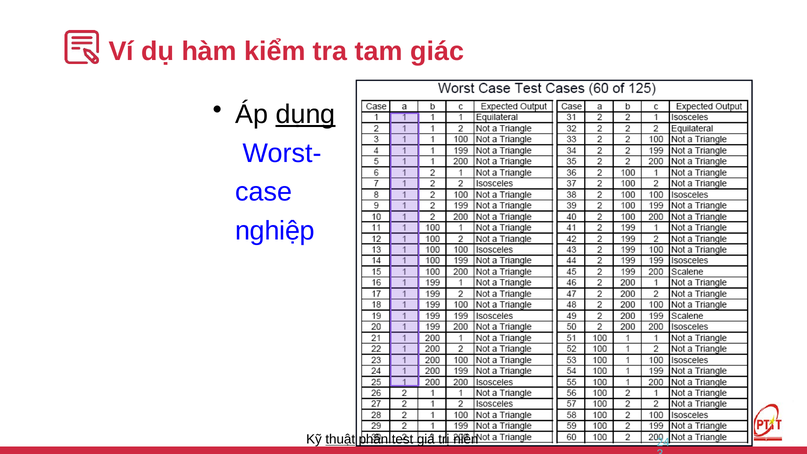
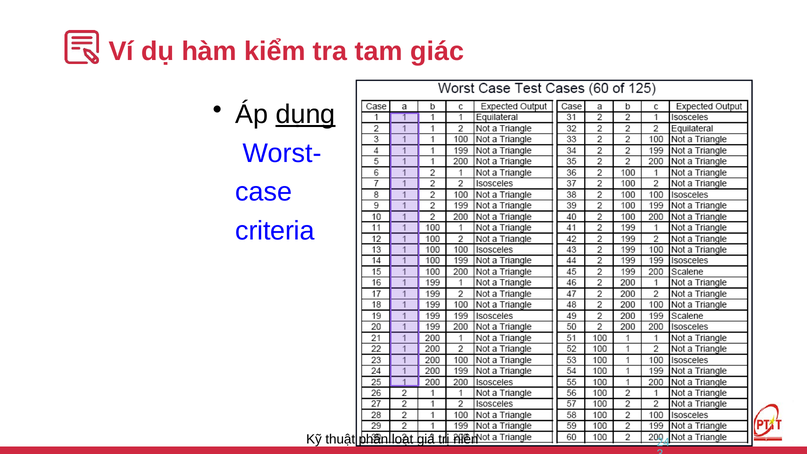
nghiệp: nghiệp -> criteria
thuật underline: present -> none
test: test -> loạt
